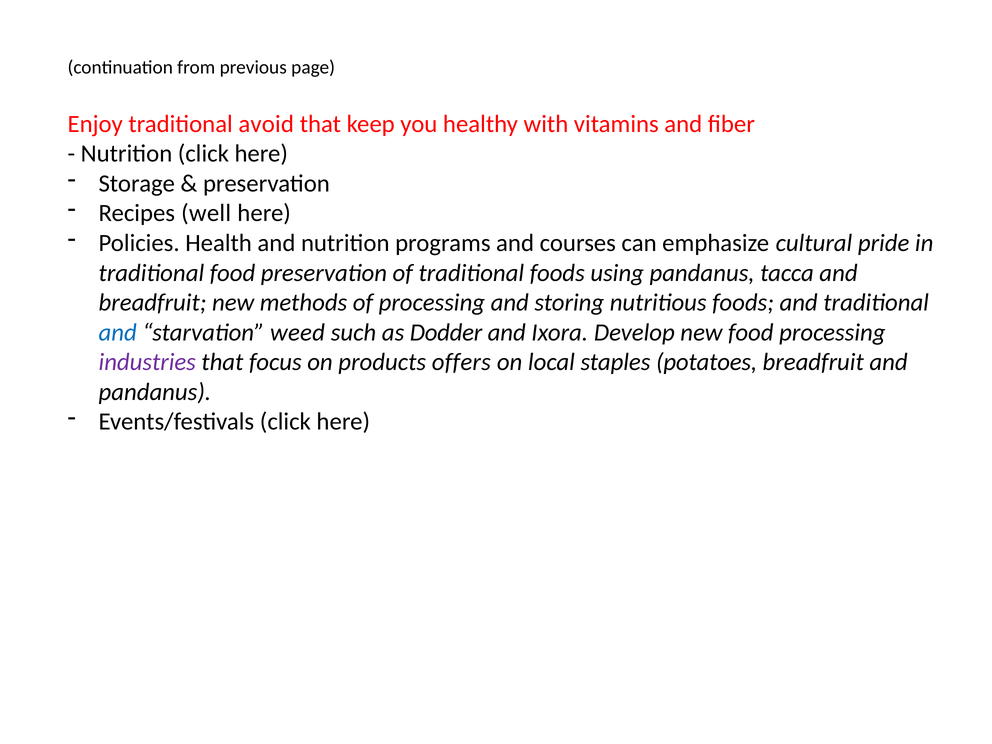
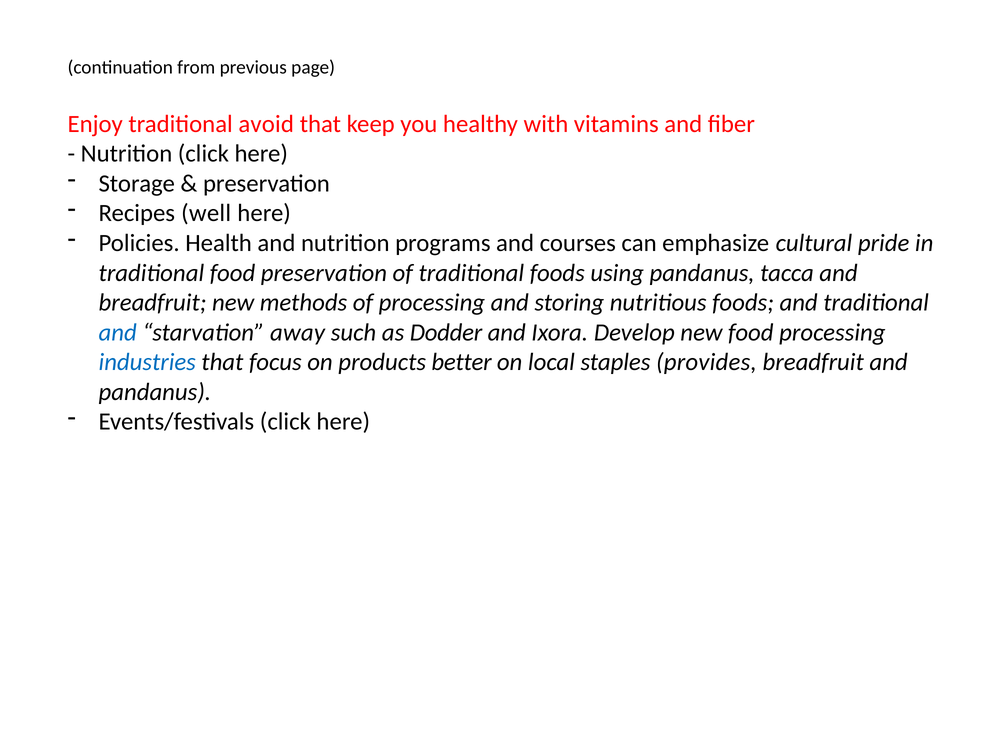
weed: weed -> away
industries colour: purple -> blue
offers: offers -> better
potatoes: potatoes -> provides
